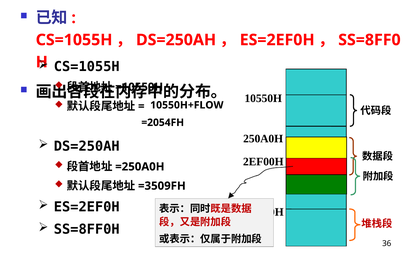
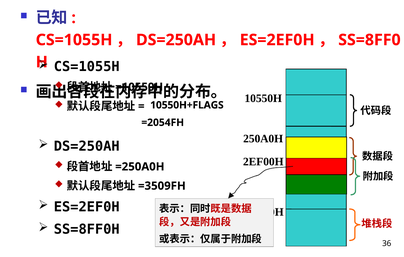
10550H+FLOW: 10550H+FLOW -> 10550H+FLAGS
